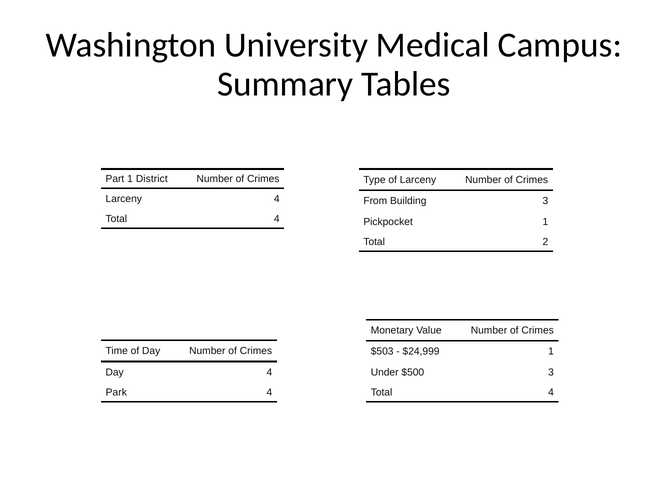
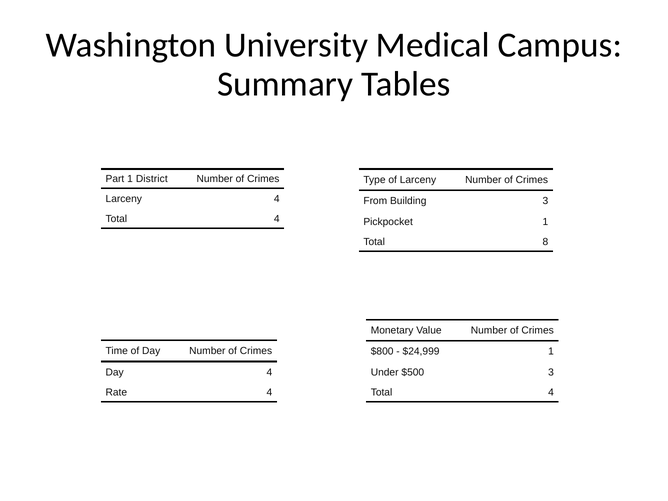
2: 2 -> 8
$503: $503 -> $800
Park: Park -> Rate
